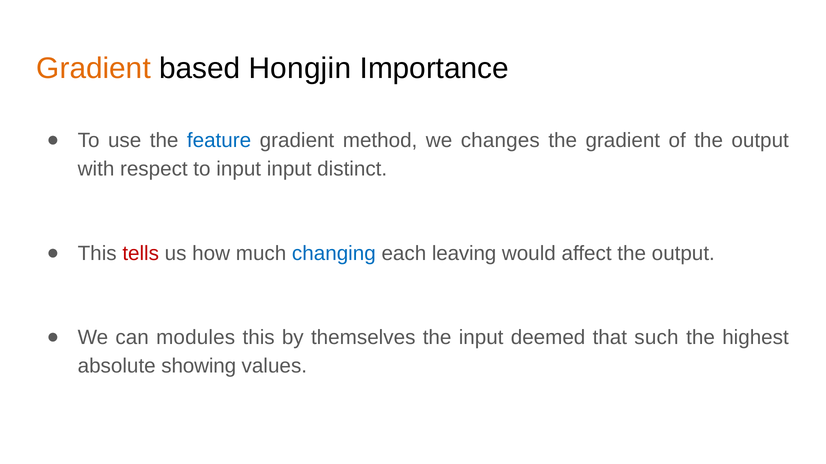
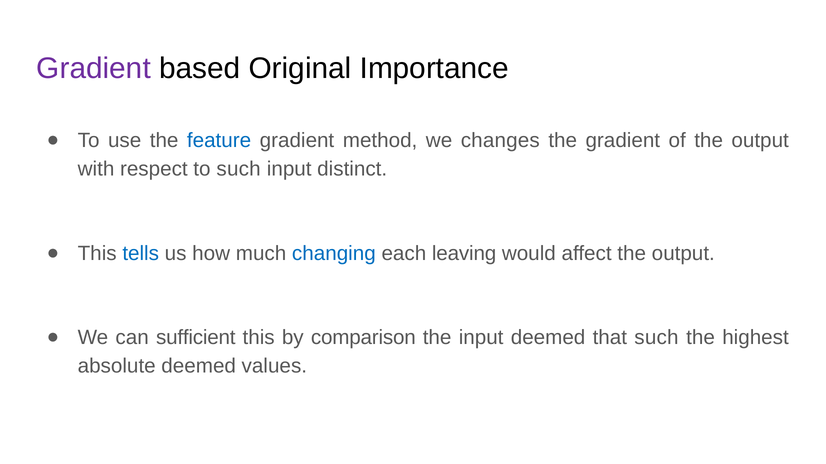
Gradient at (94, 68) colour: orange -> purple
Hongjin: Hongjin -> Original
to input: input -> such
tells colour: red -> blue
modules: modules -> sufficient
themselves: themselves -> comparison
absolute showing: showing -> deemed
